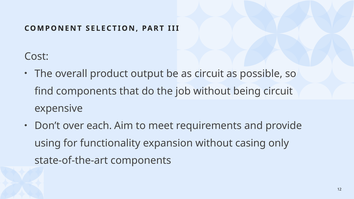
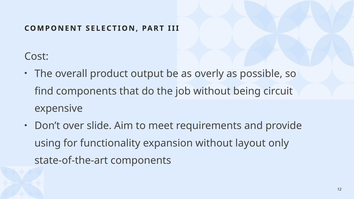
as circuit: circuit -> overly
each: each -> slide
casing: casing -> layout
